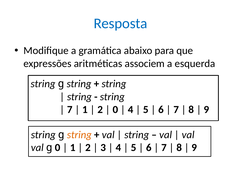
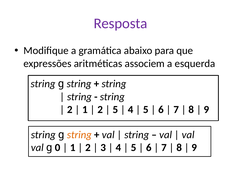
Resposta colour: blue -> purple
7 at (70, 109): 7 -> 2
0 at (115, 109): 0 -> 5
